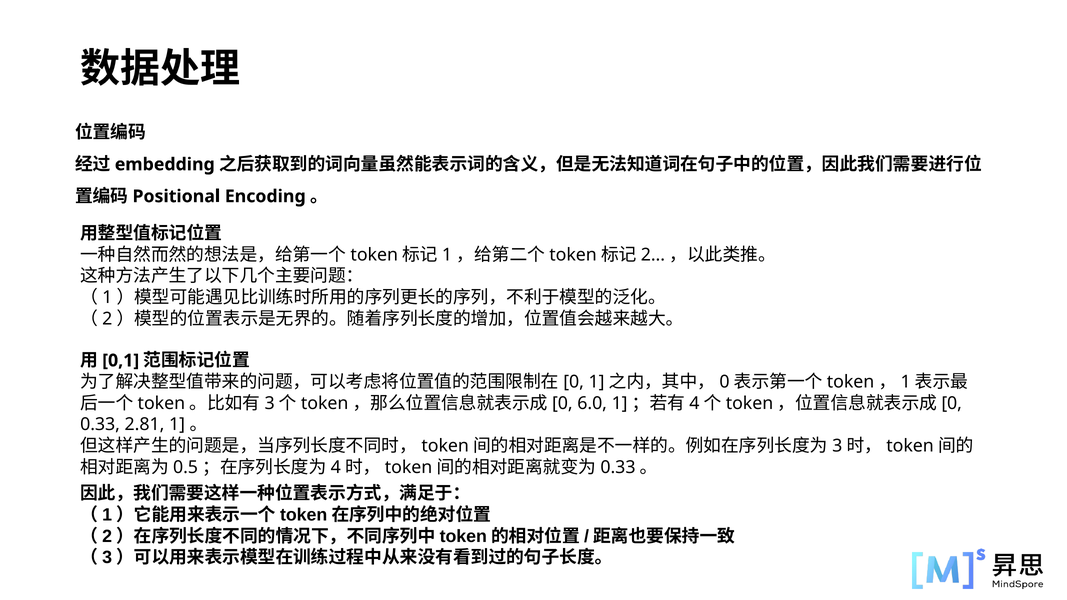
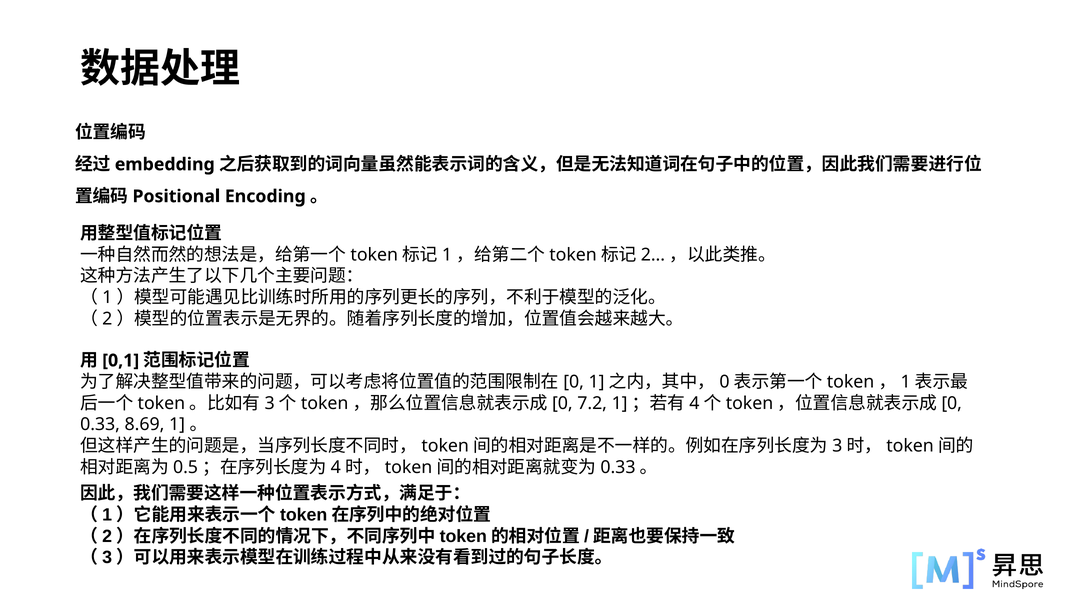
6.0: 6.0 -> 7.2
2.81: 2.81 -> 8.69
